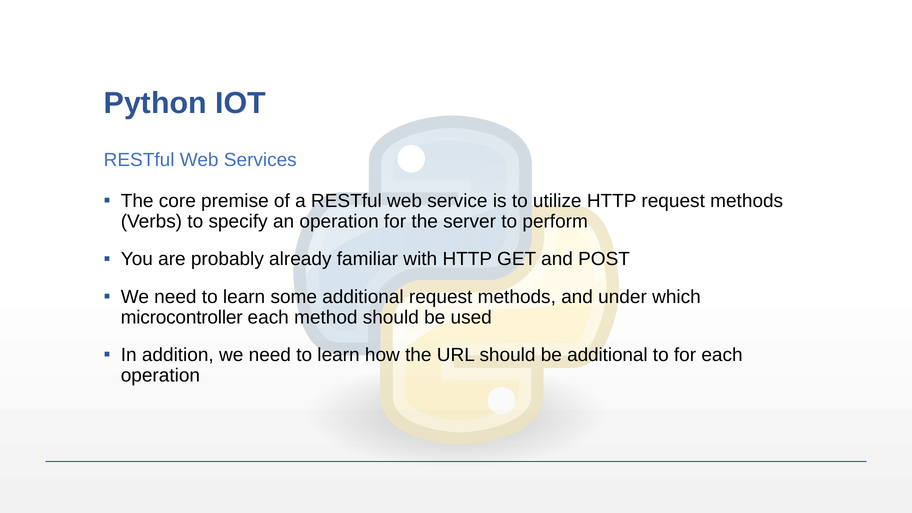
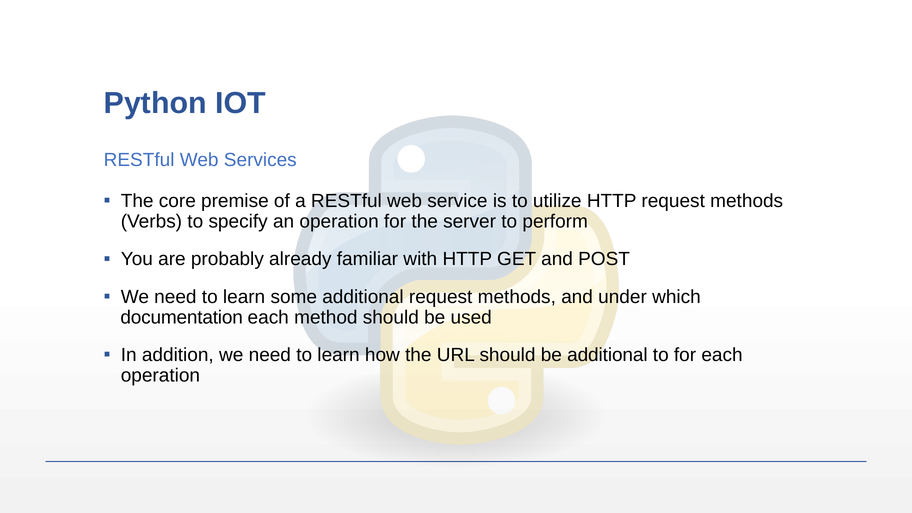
microcontroller: microcontroller -> documentation
